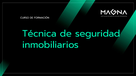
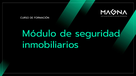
Técnica: Técnica -> Módulo
